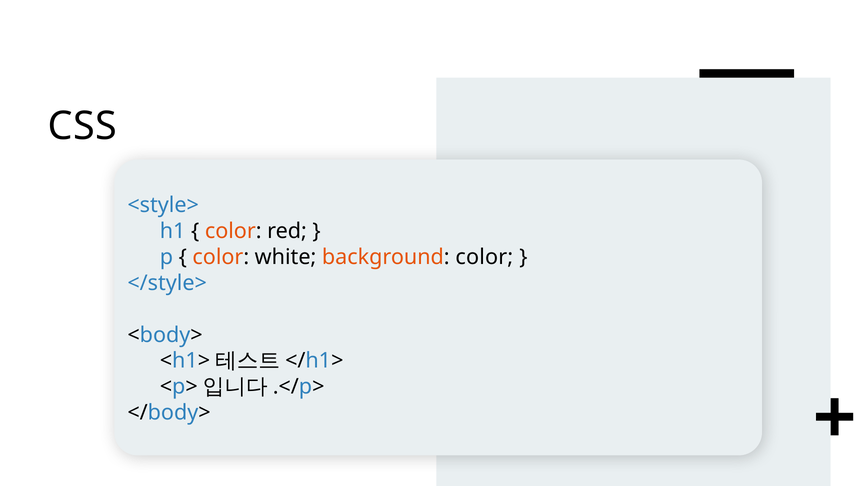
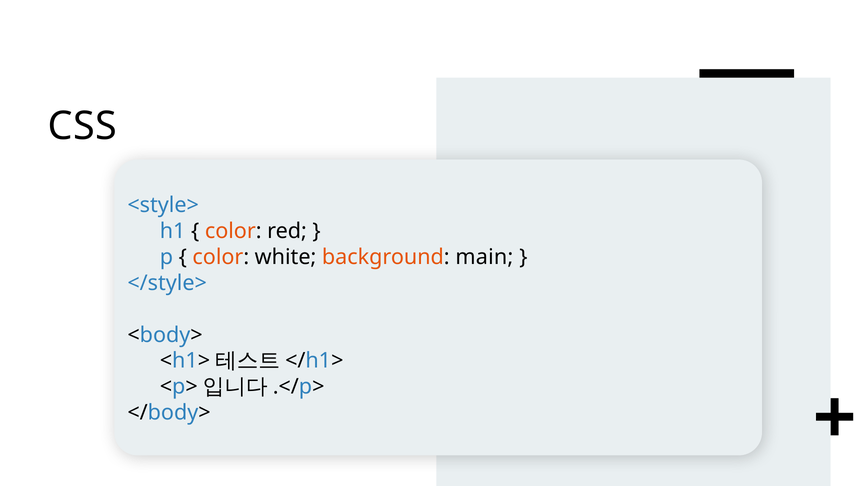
background color: color -> main
